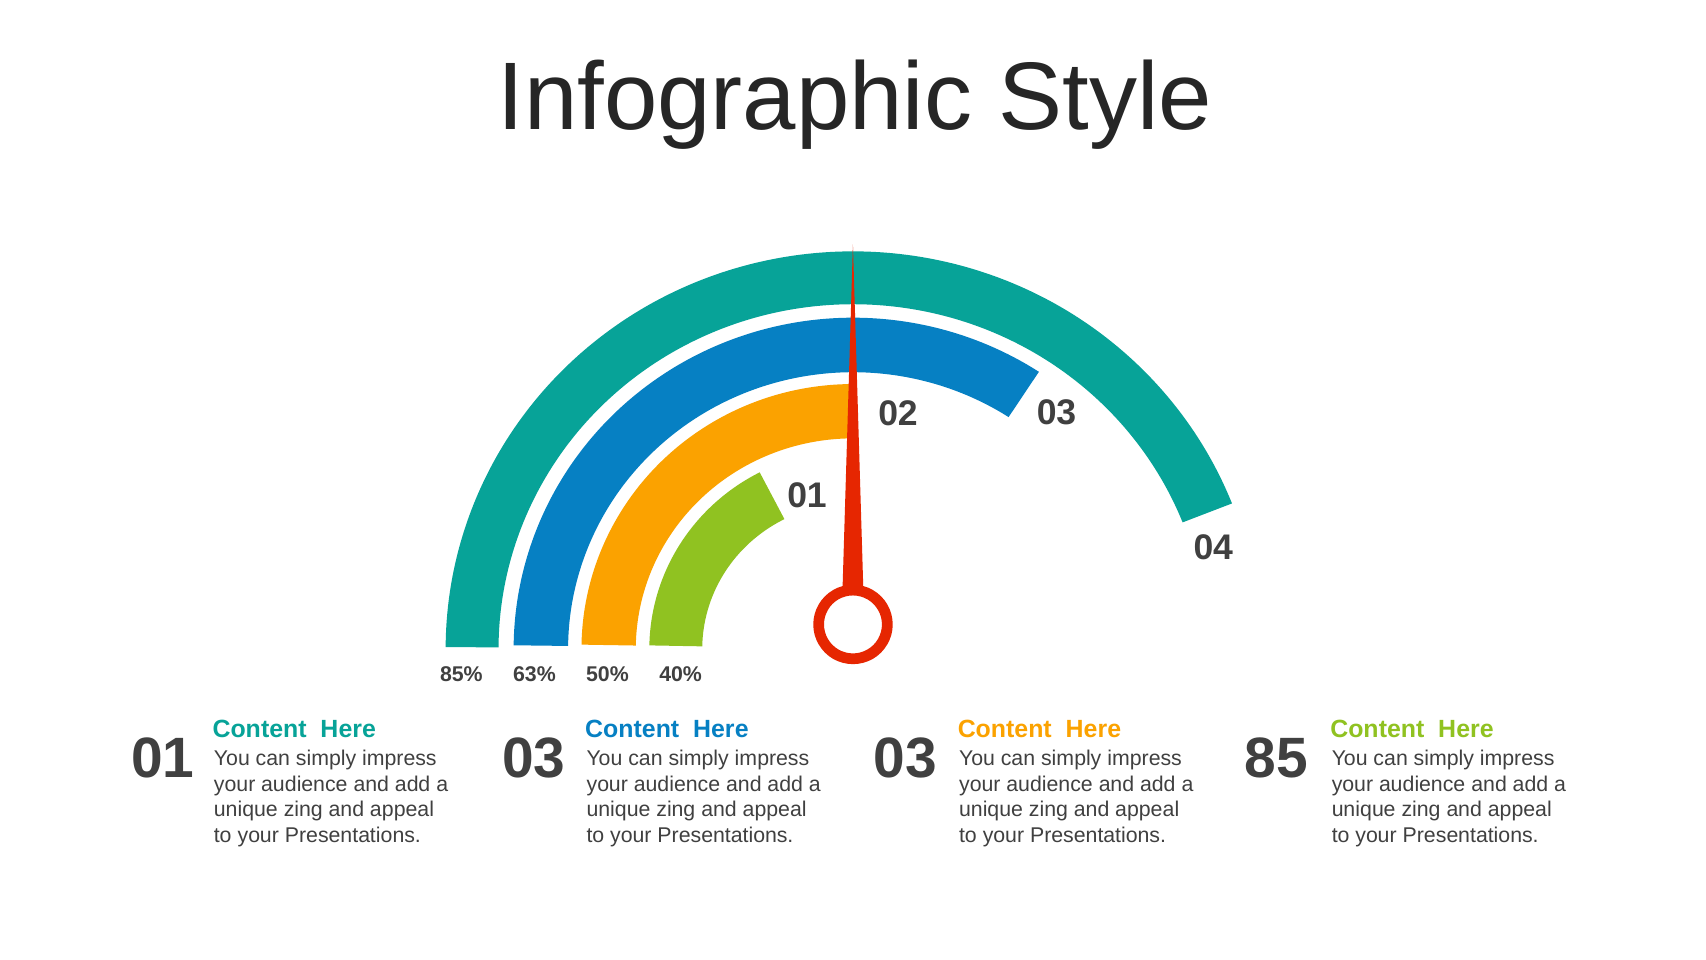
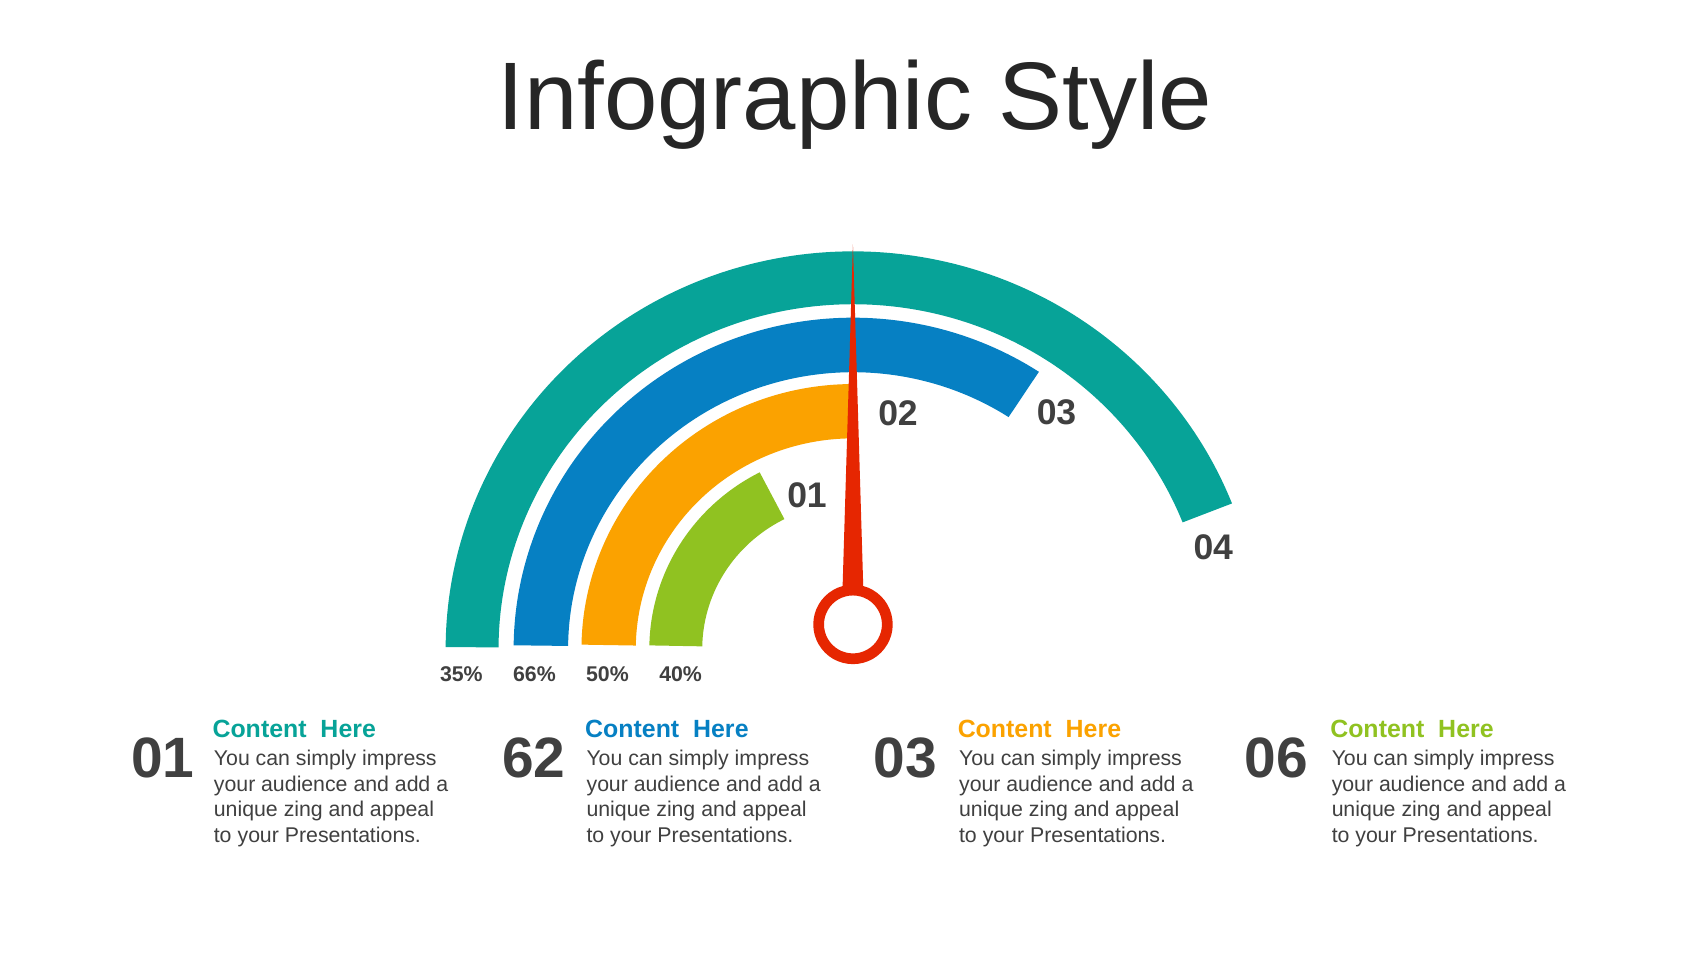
85%: 85% -> 35%
63%: 63% -> 66%
01 03: 03 -> 62
85: 85 -> 06
